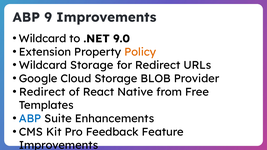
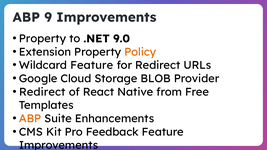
Wildcard at (43, 39): Wildcard -> Property
Wildcard Storage: Storage -> Feature
ABP at (30, 119) colour: blue -> orange
